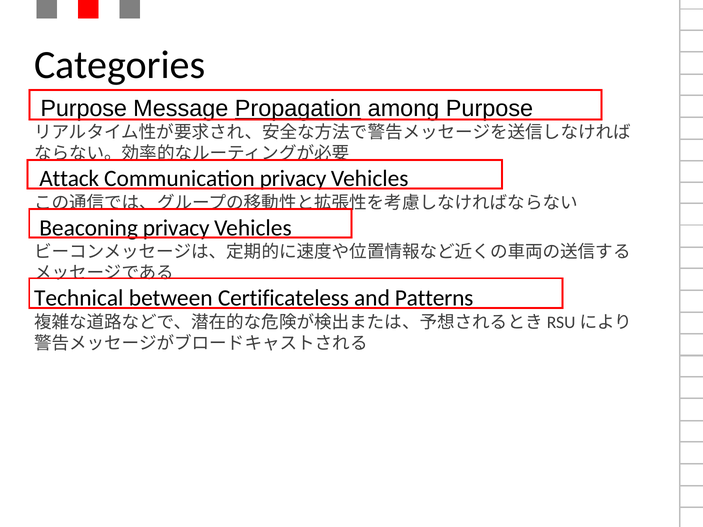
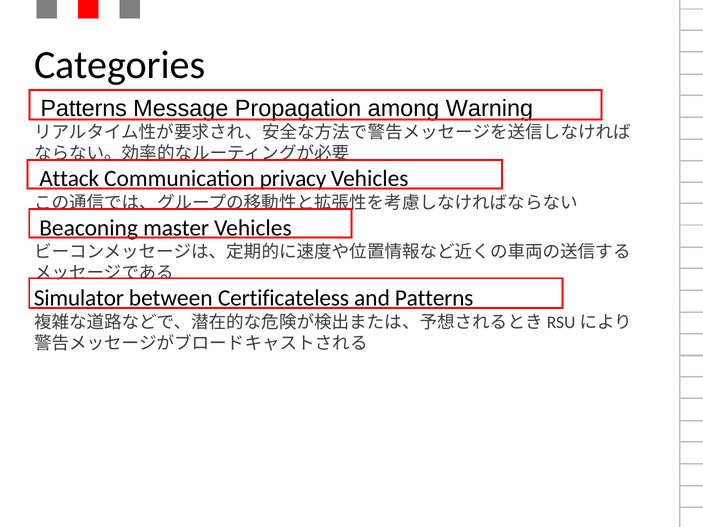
Purpose at (84, 108): Purpose -> Patterns
Propagation underline: present -> none
among Purpose: Purpose -> Warning
Beaconing privacy: privacy -> master
Technical: Technical -> Simulator
